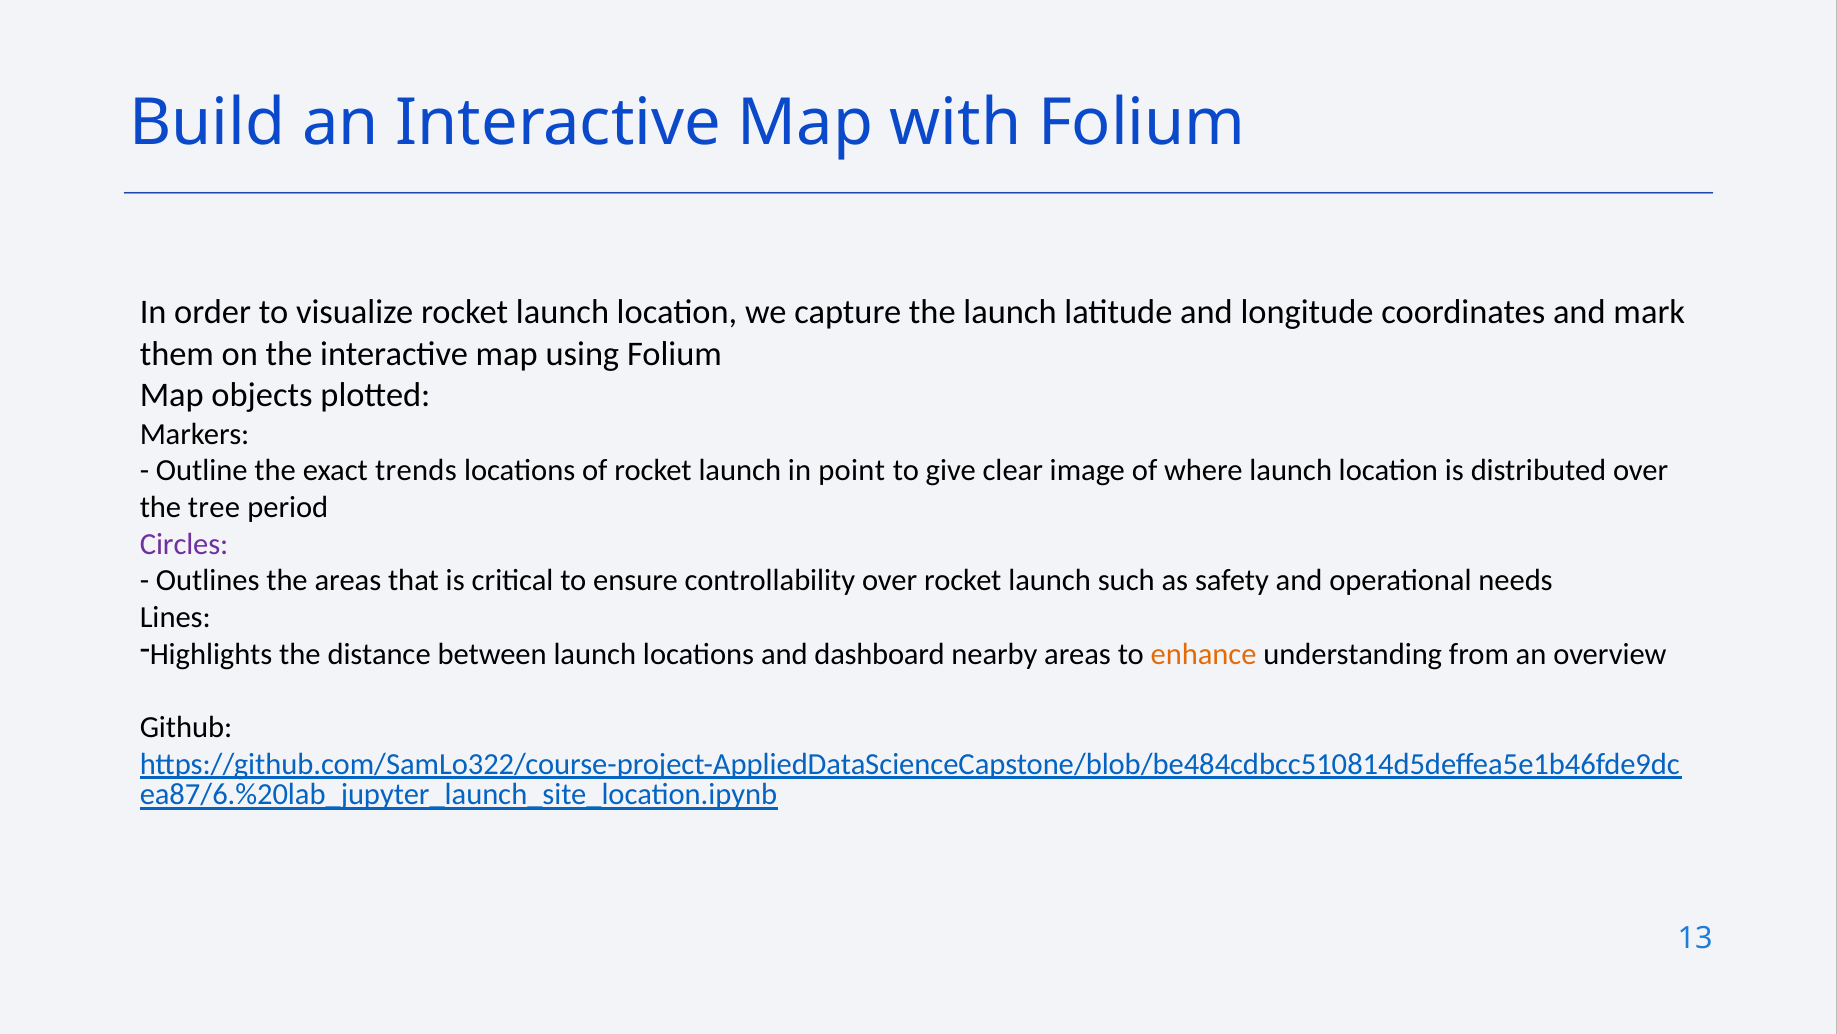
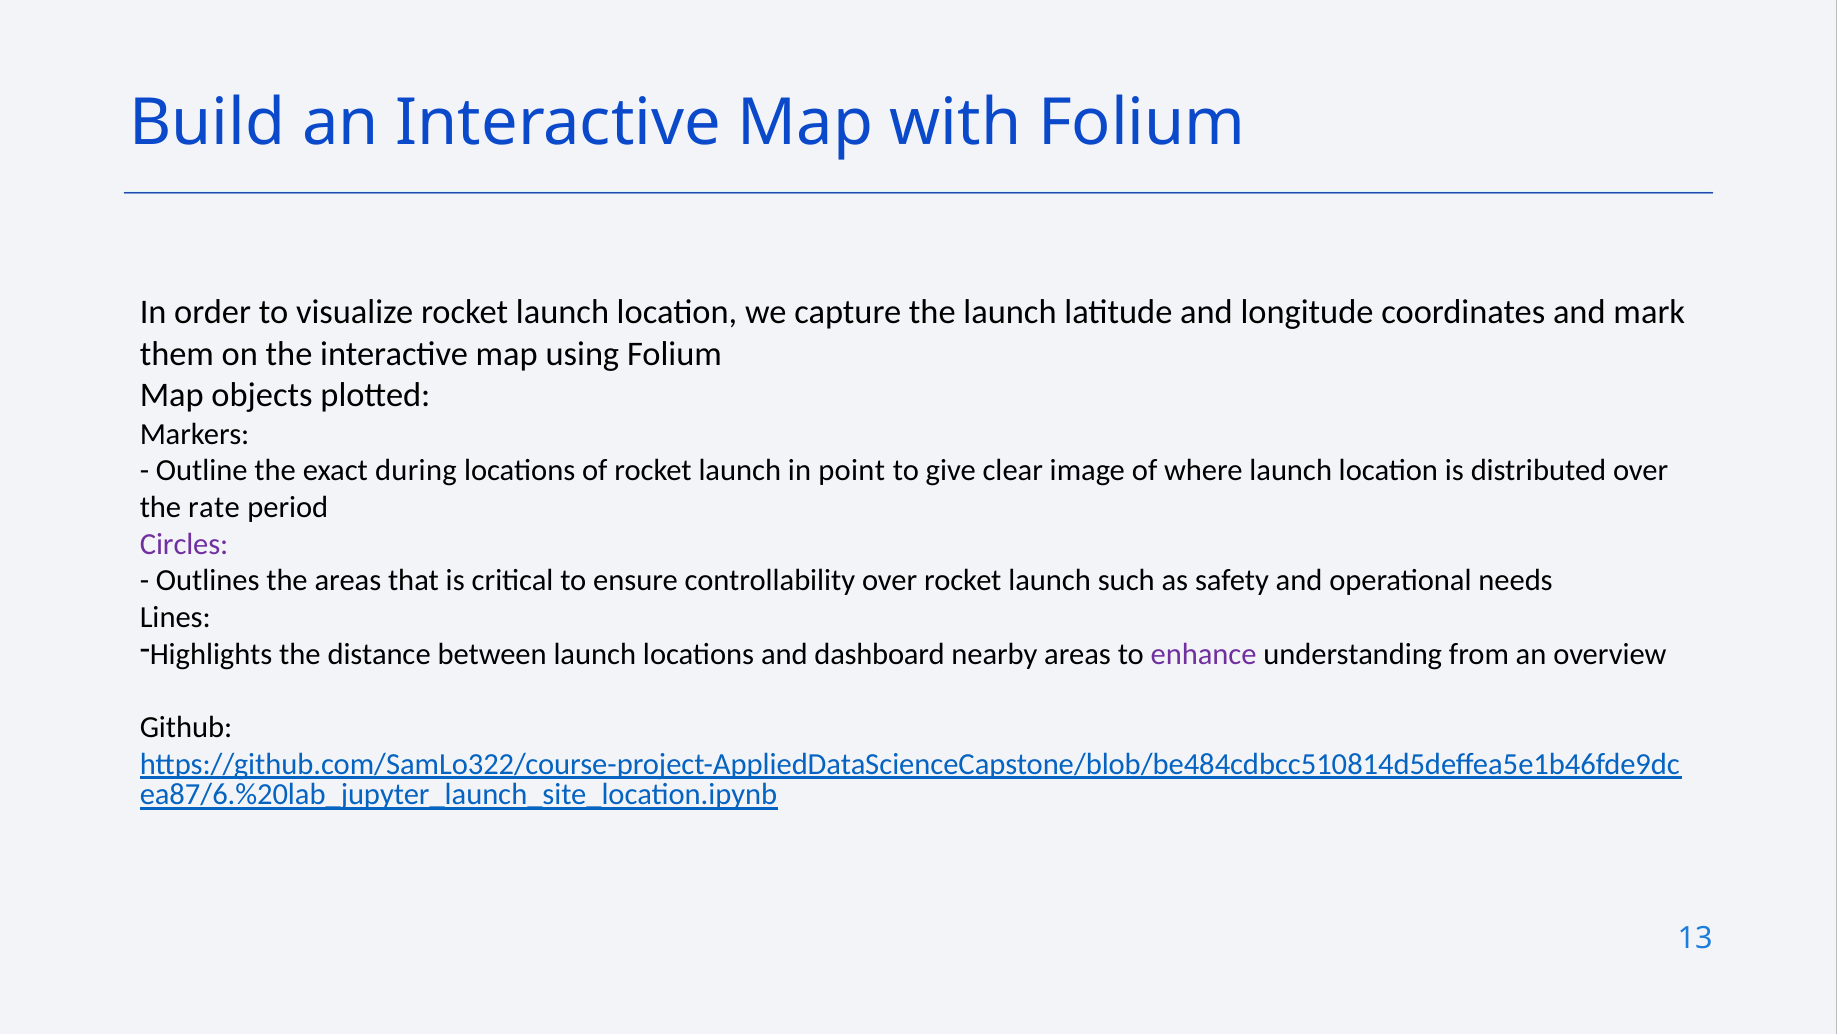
trends: trends -> during
tree: tree -> rate
enhance colour: orange -> purple
